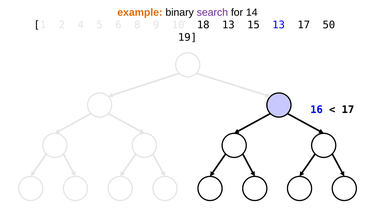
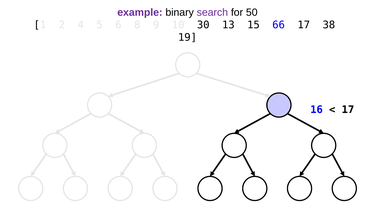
example colour: orange -> purple
14: 14 -> 50
18: 18 -> 30
15 13: 13 -> 66
50: 50 -> 38
